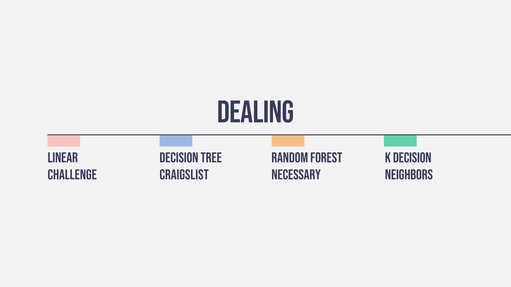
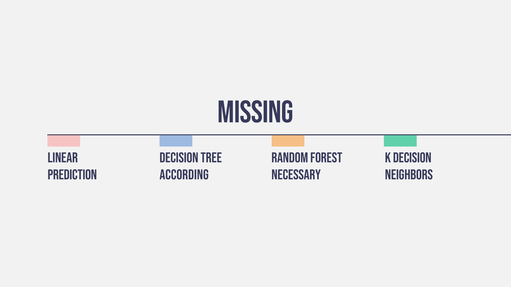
Dealing: Dealing -> Missing
Challenge: Challenge -> Prediction
Craigslist: Craigslist -> According
